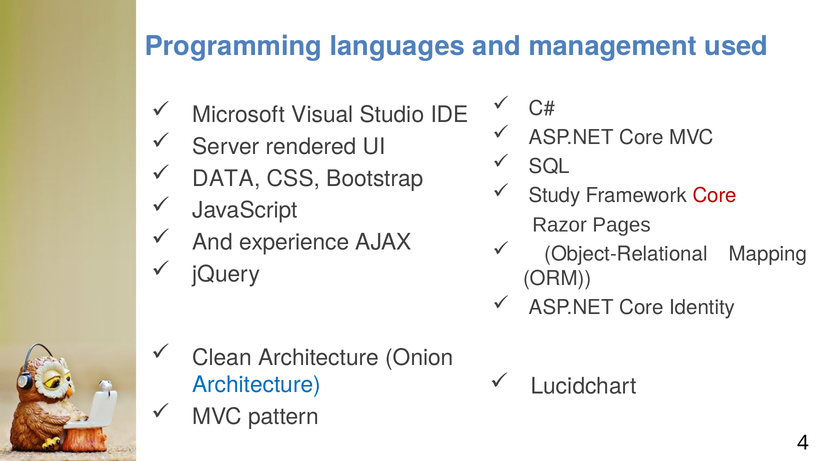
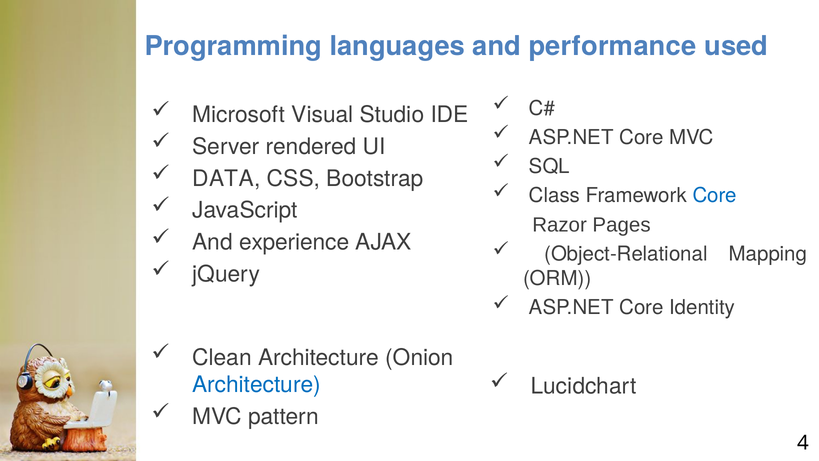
management: management -> performance
Study: Study -> Class
Core at (715, 196) colour: red -> blue
